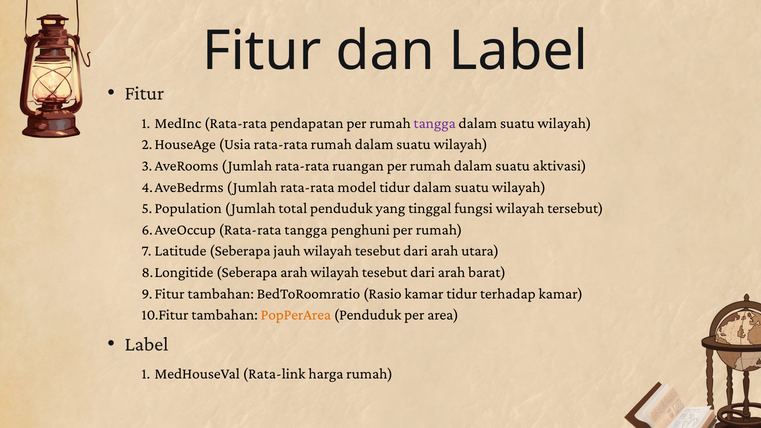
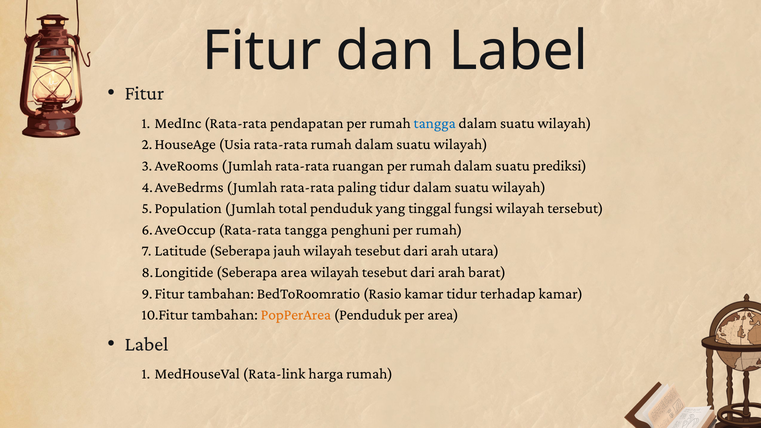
tangga at (435, 123) colour: purple -> blue
aktivasi: aktivasi -> prediksi
model: model -> paling
Seberapa arah: arah -> area
